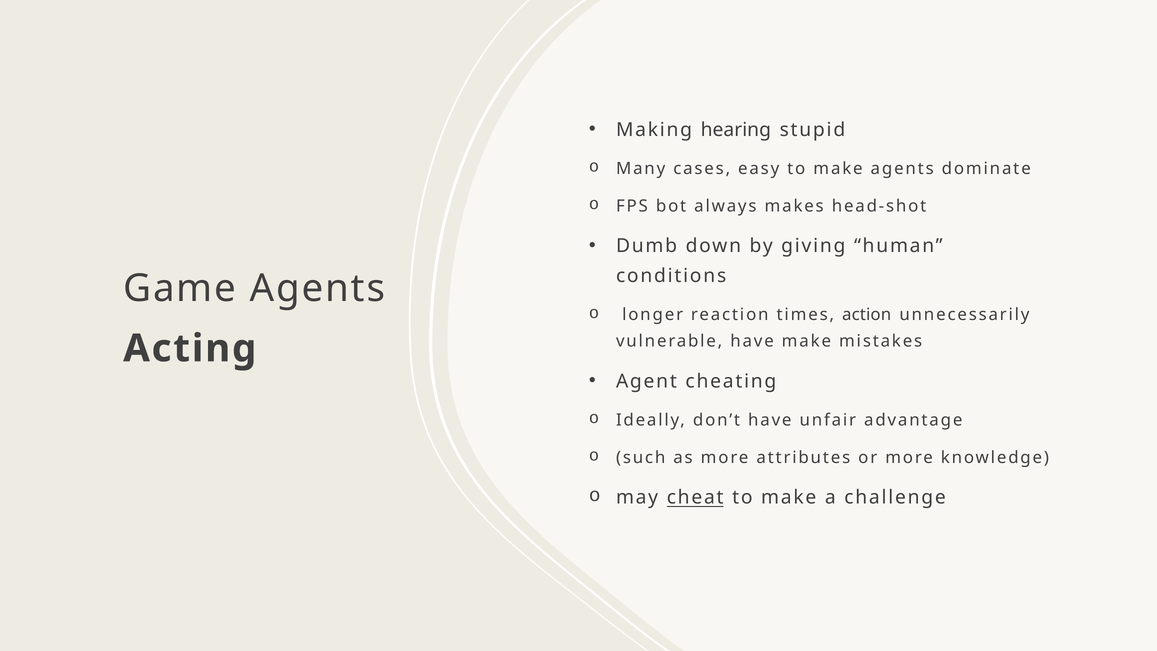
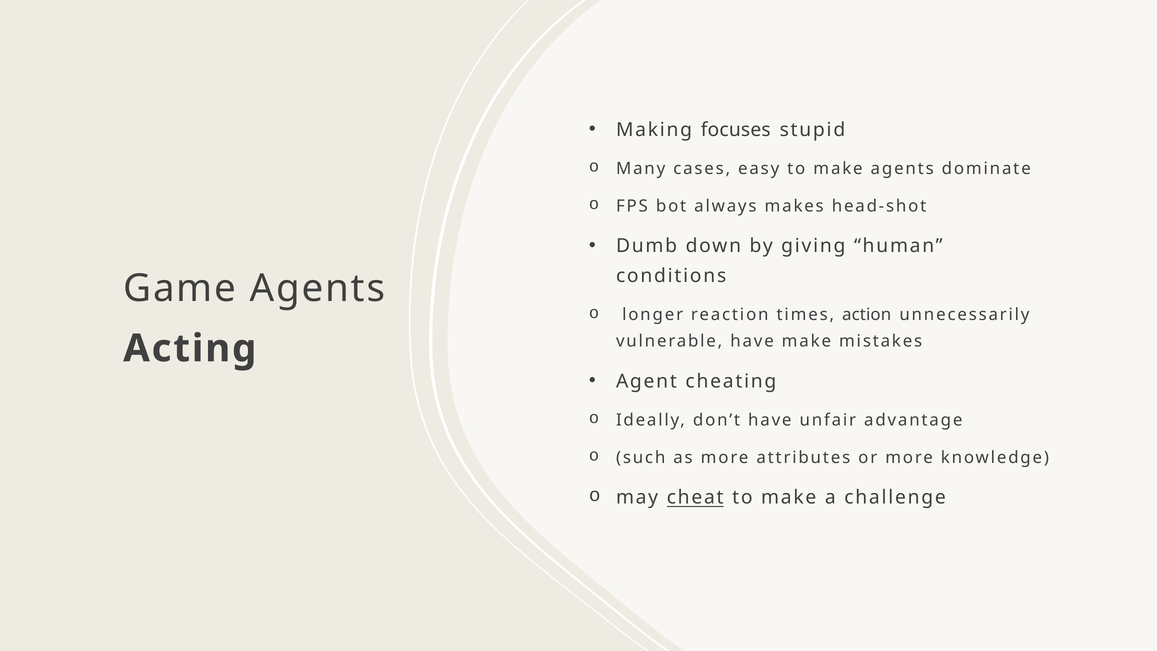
hearing: hearing -> focuses
